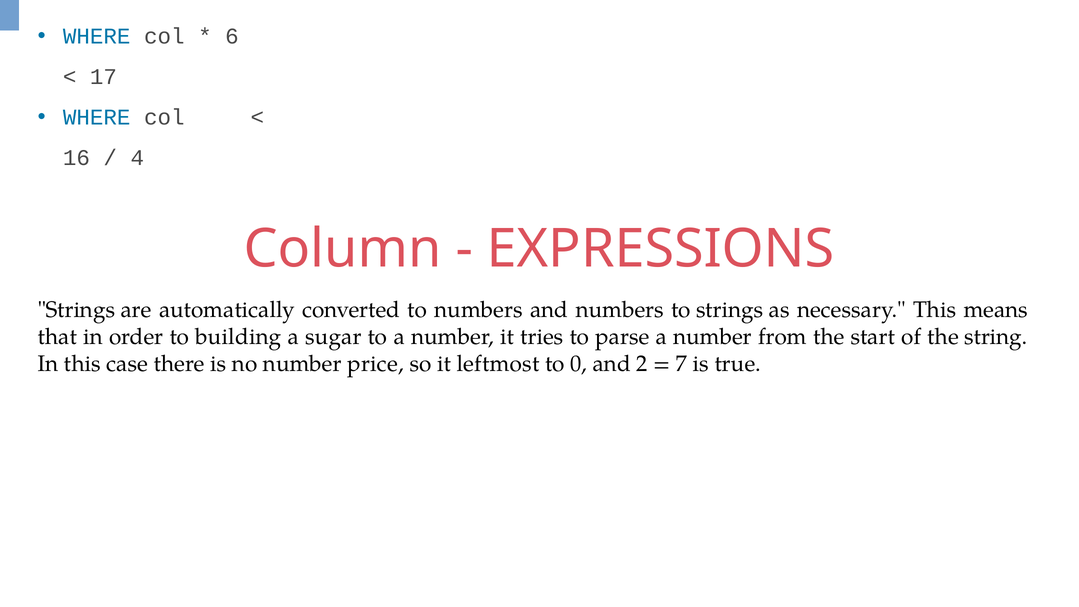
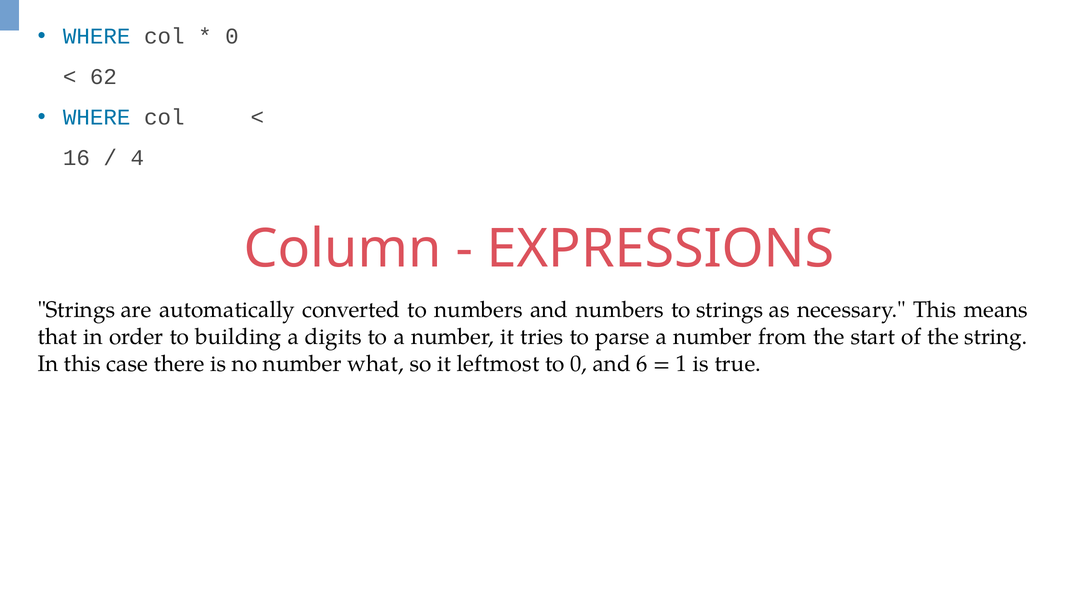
6 at (232, 36): 6 -> 0
17: 17 -> 62
sugar: sugar -> digits
price: price -> what
2: 2 -> 6
7: 7 -> 1
